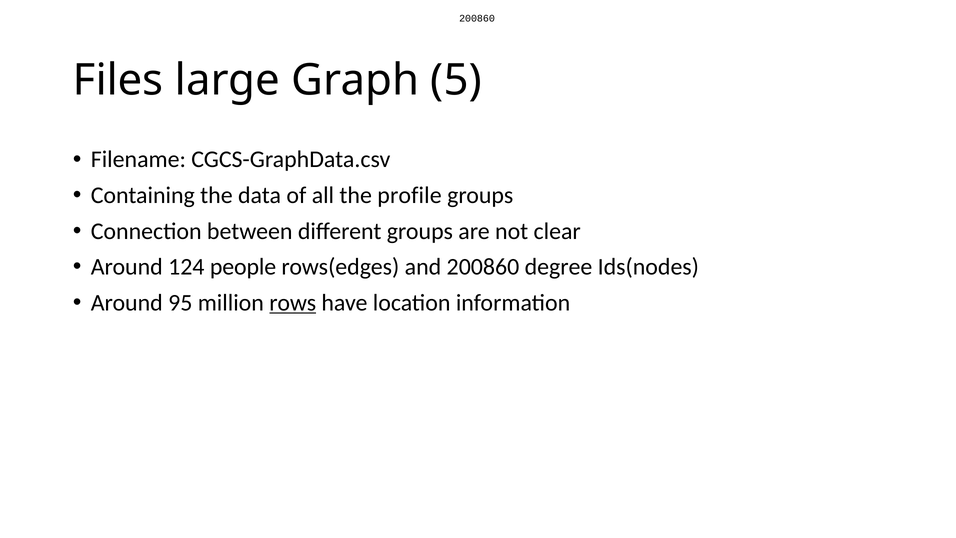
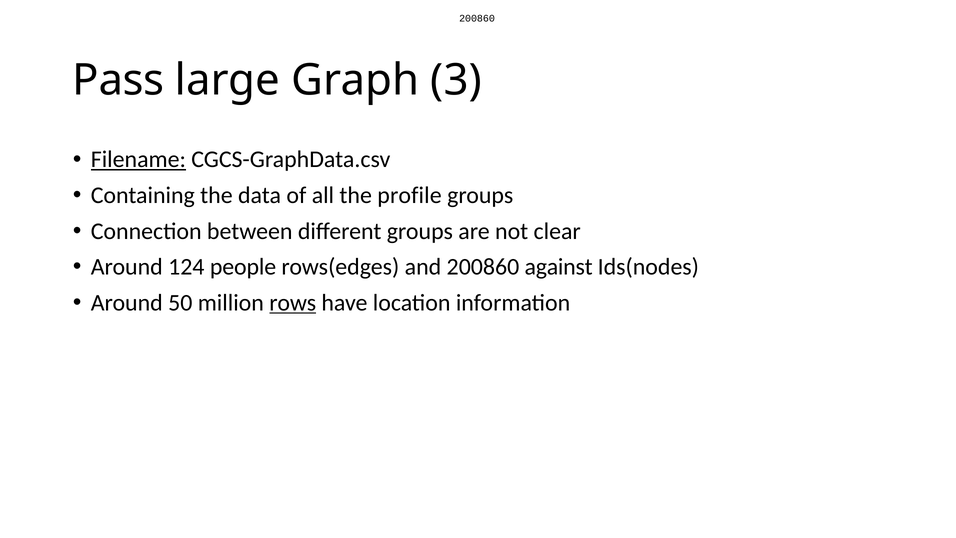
Files: Files -> Pass
5: 5 -> 3
Filename underline: none -> present
degree: degree -> against
95: 95 -> 50
